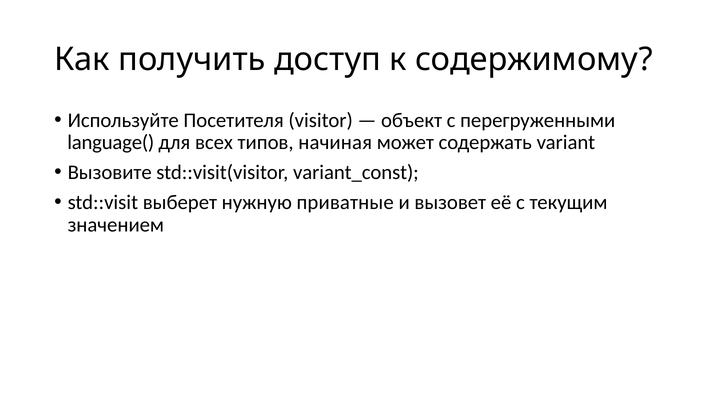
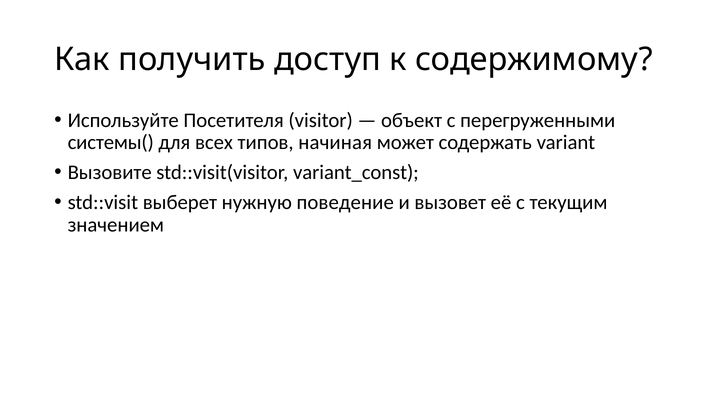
language(: language( -> системы(
приватные: приватные -> поведение
